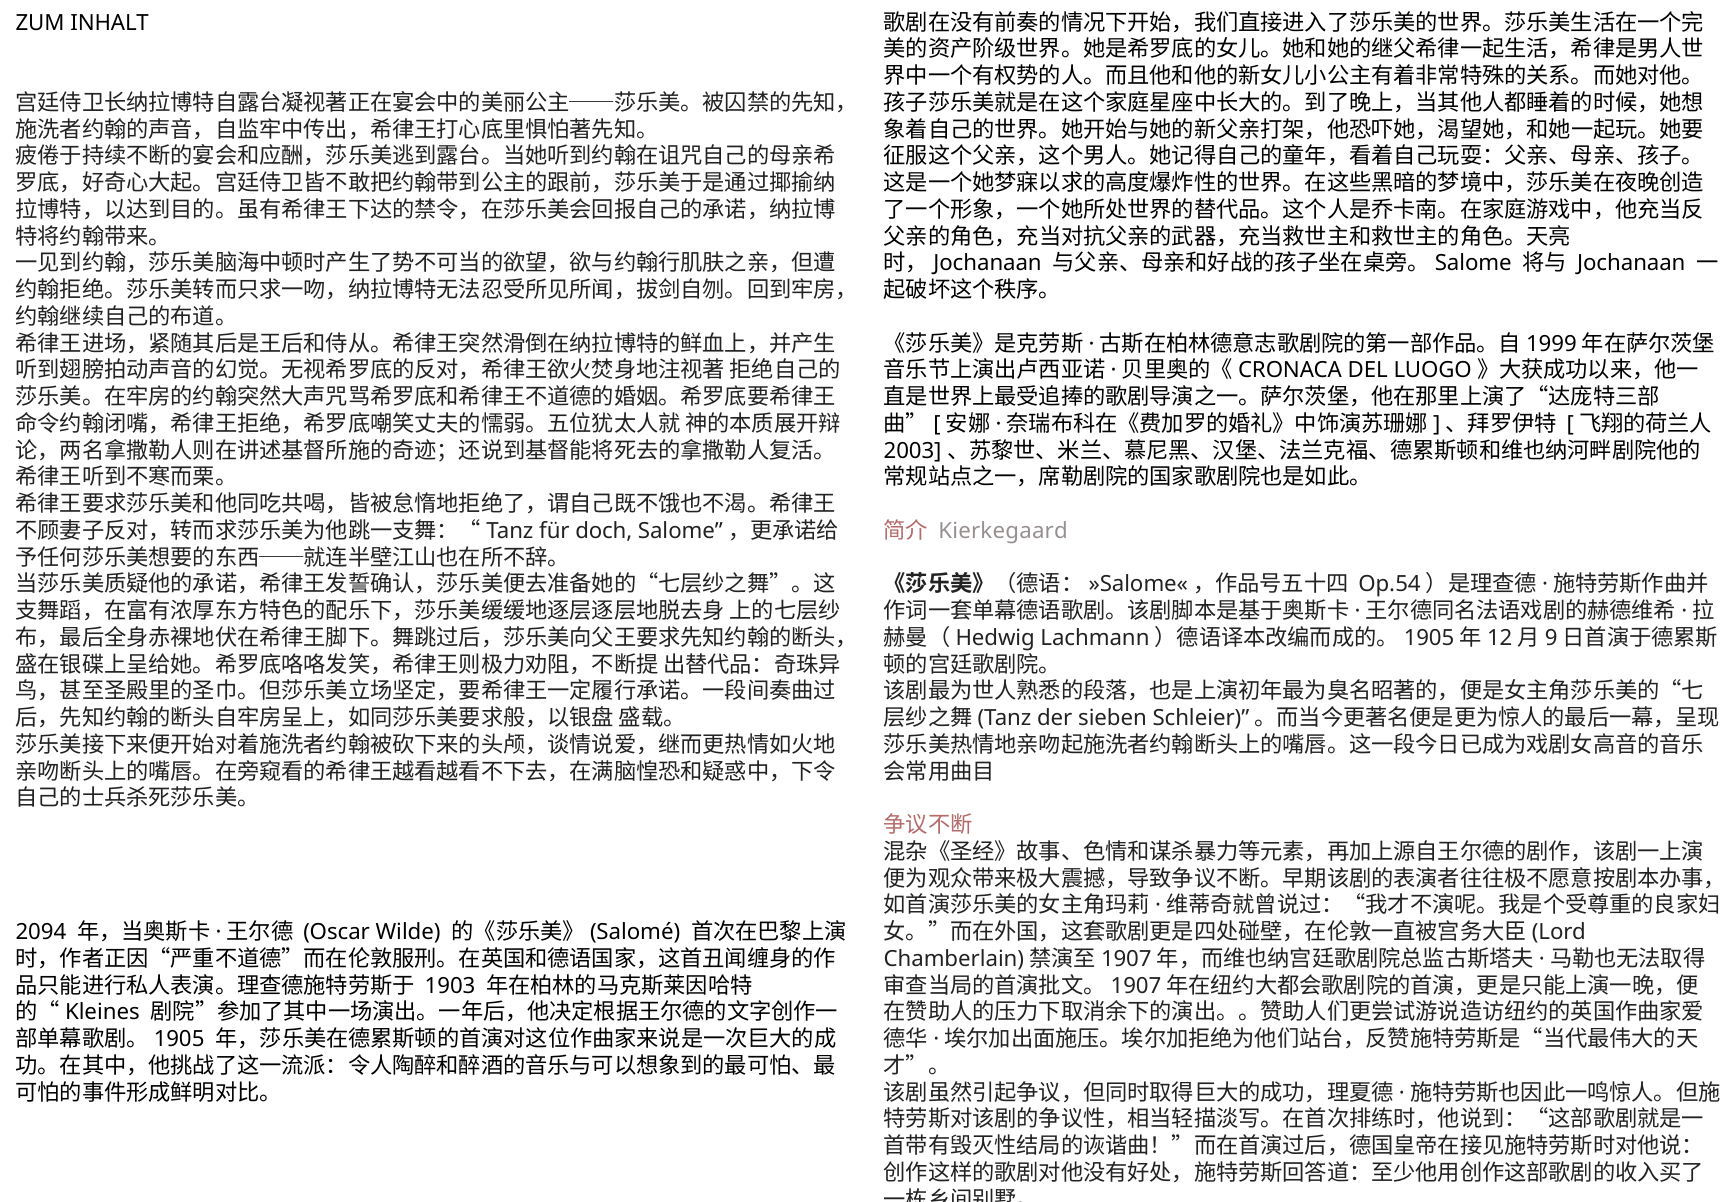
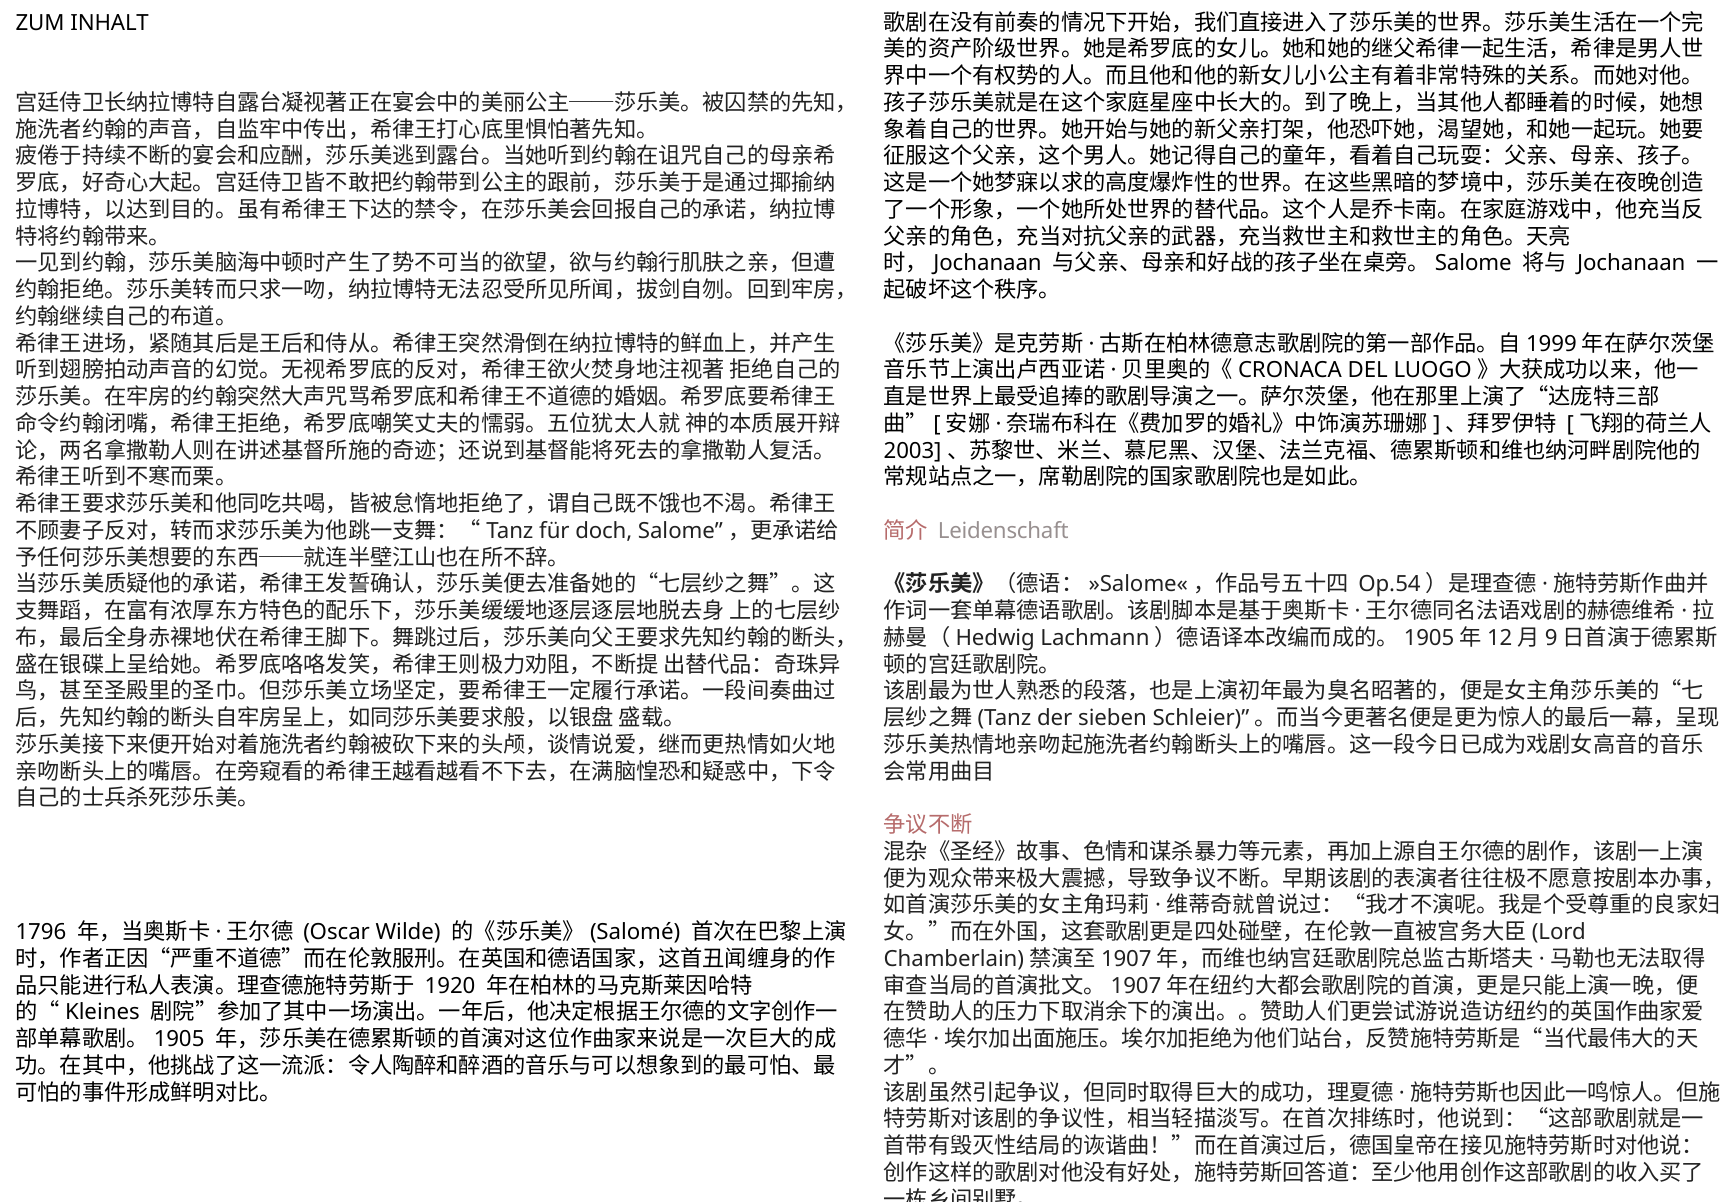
Kierkegaard: Kierkegaard -> Leidenschaft
2094: 2094 -> 1796
1903: 1903 -> 1920
